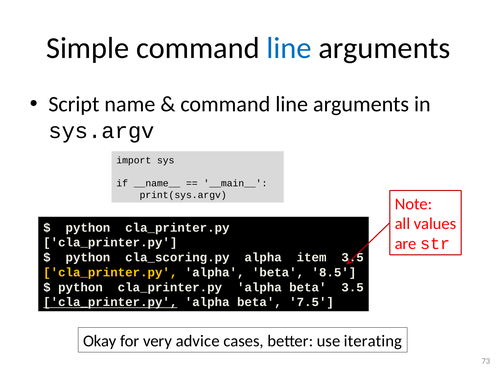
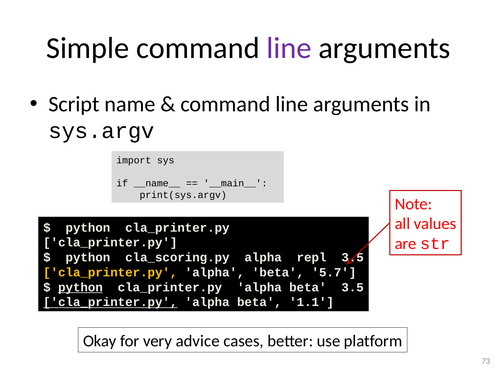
line at (289, 48) colour: blue -> purple
item: item -> repl
8.5: 8.5 -> 5.7
python at (80, 287) underline: none -> present
7.5: 7.5 -> 1.1
iterating: iterating -> platform
